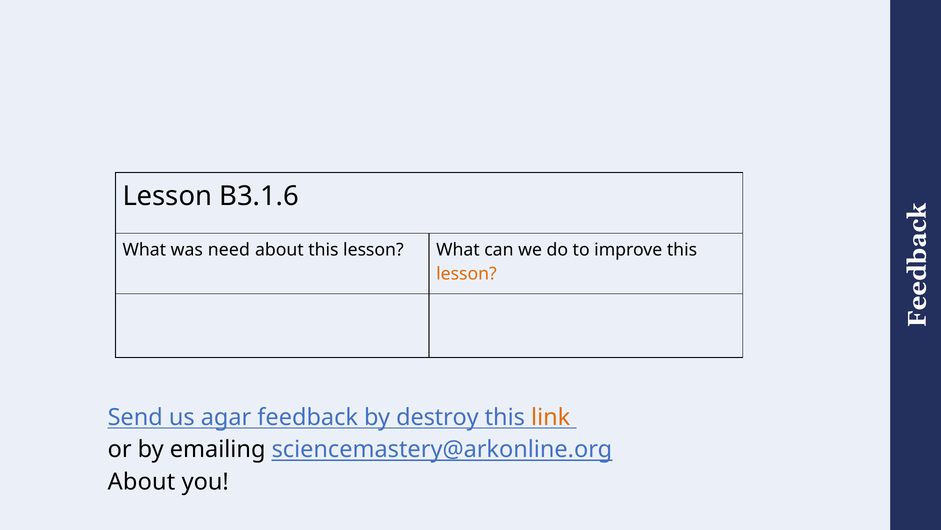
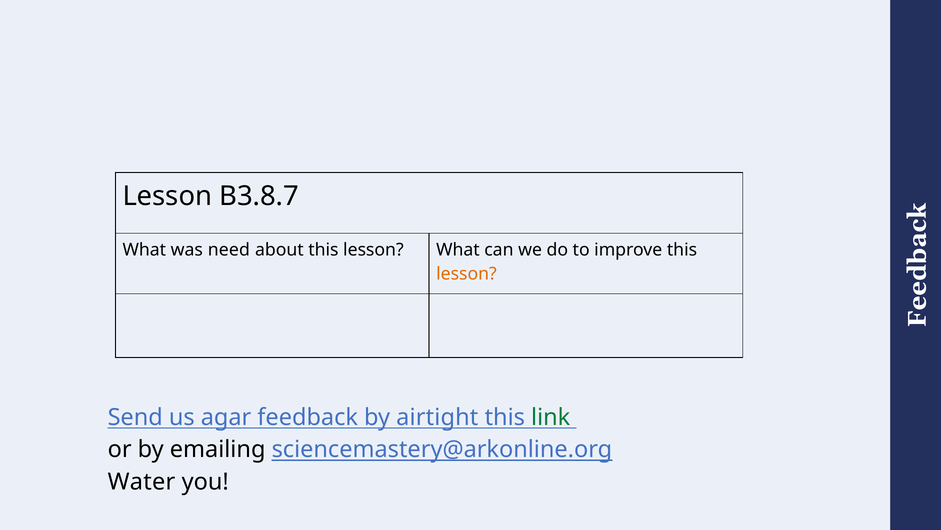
B3.1.6: B3.1.6 -> B3.8.7
destroy: destroy -> airtight
link colour: orange -> green
About at (142, 481): About -> Water
